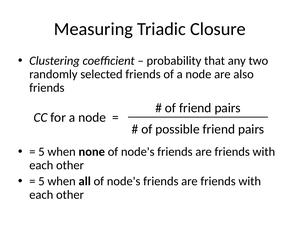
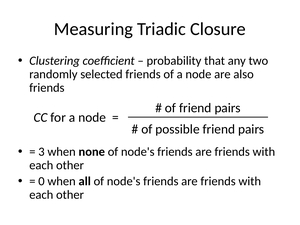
5 at (41, 152): 5 -> 3
5 at (41, 181): 5 -> 0
